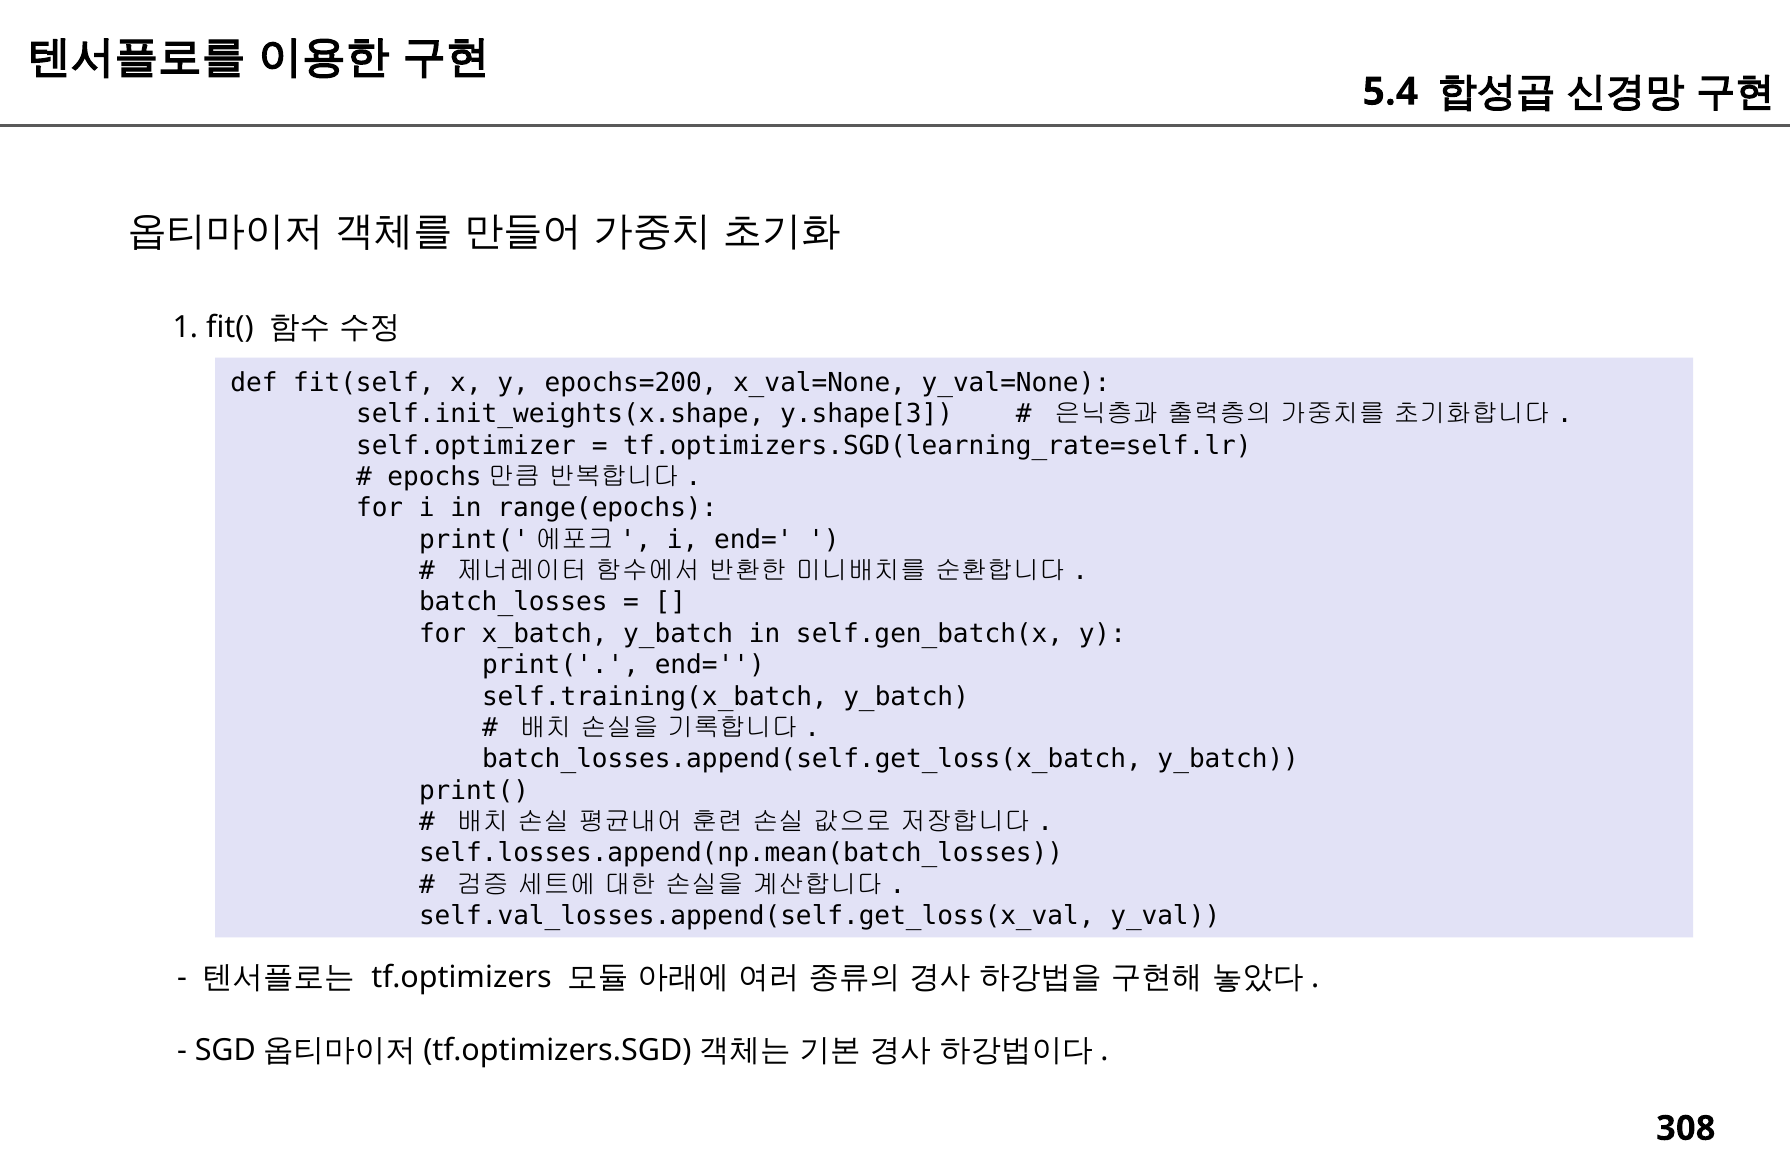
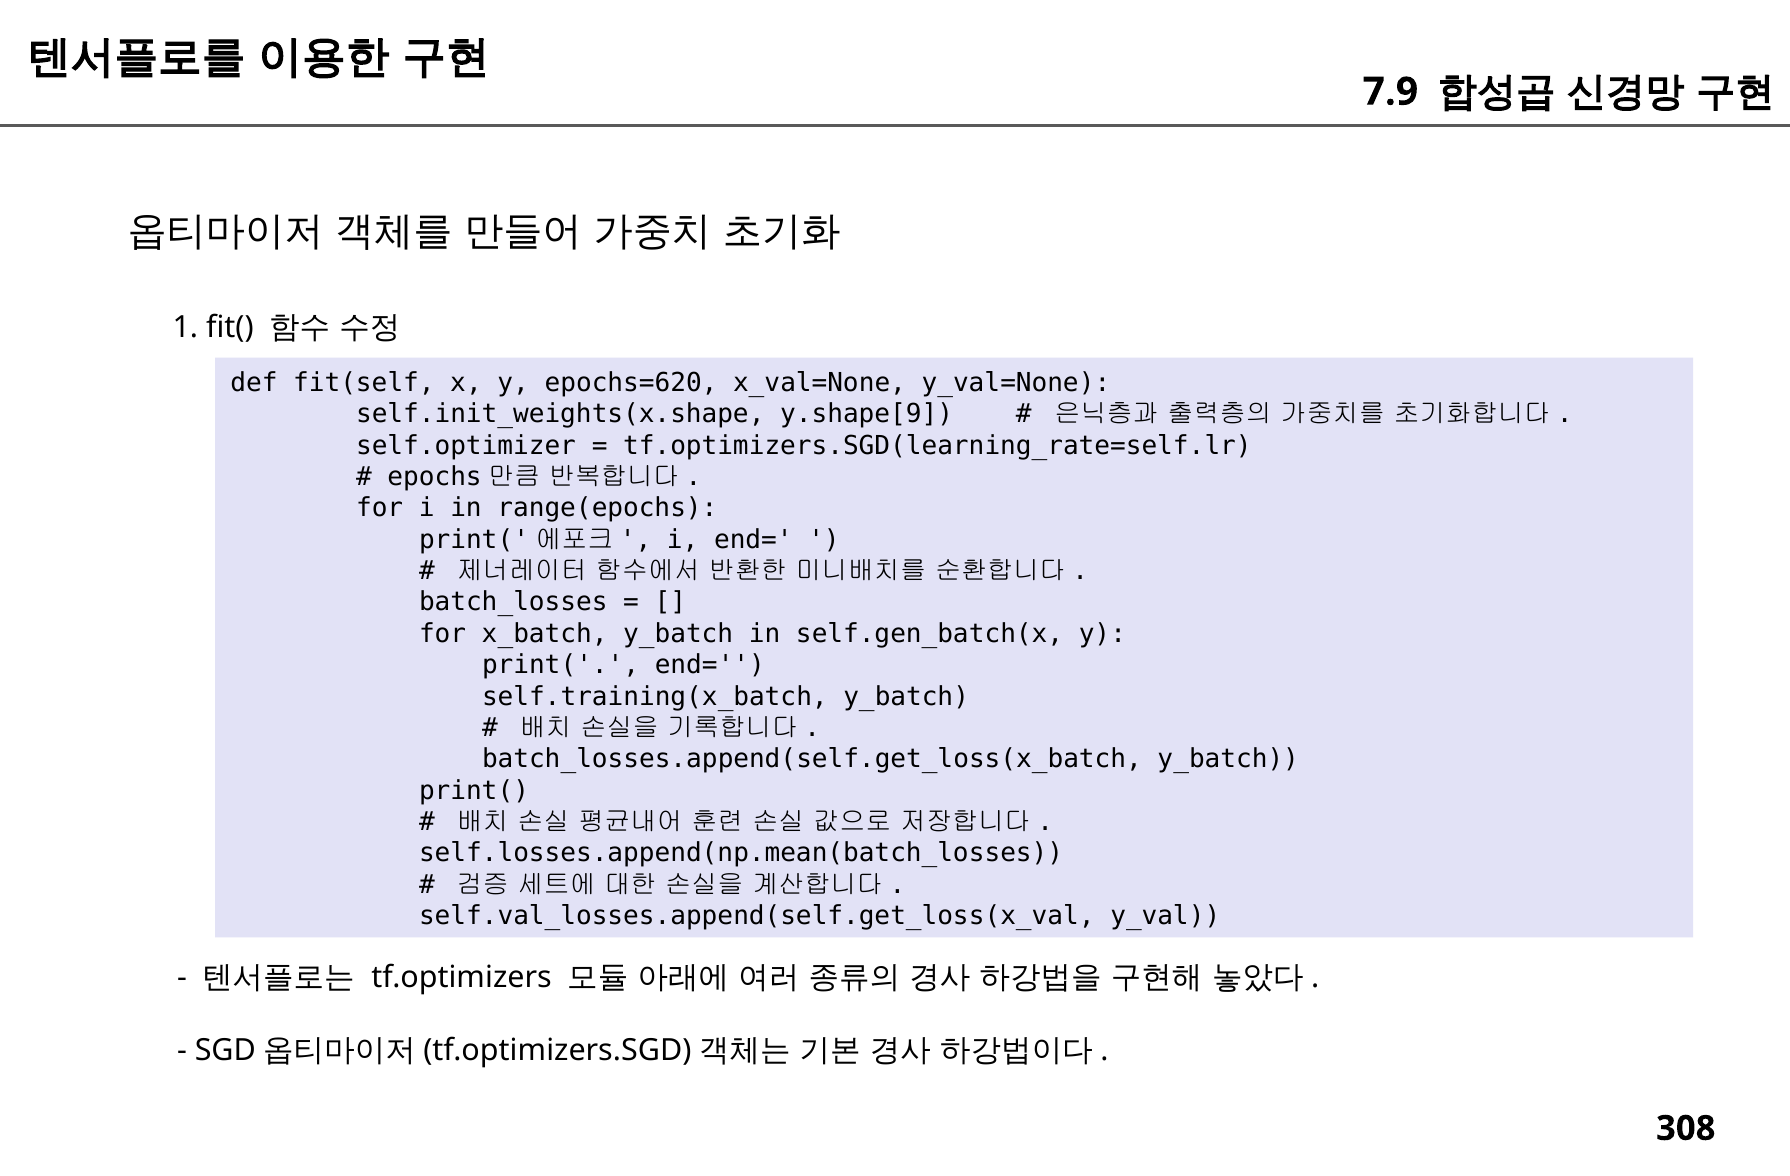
5.4: 5.4 -> 7.9
epochs=200: epochs=200 -> epochs=620
y.shape[3: y.shape[3 -> y.shape[9
